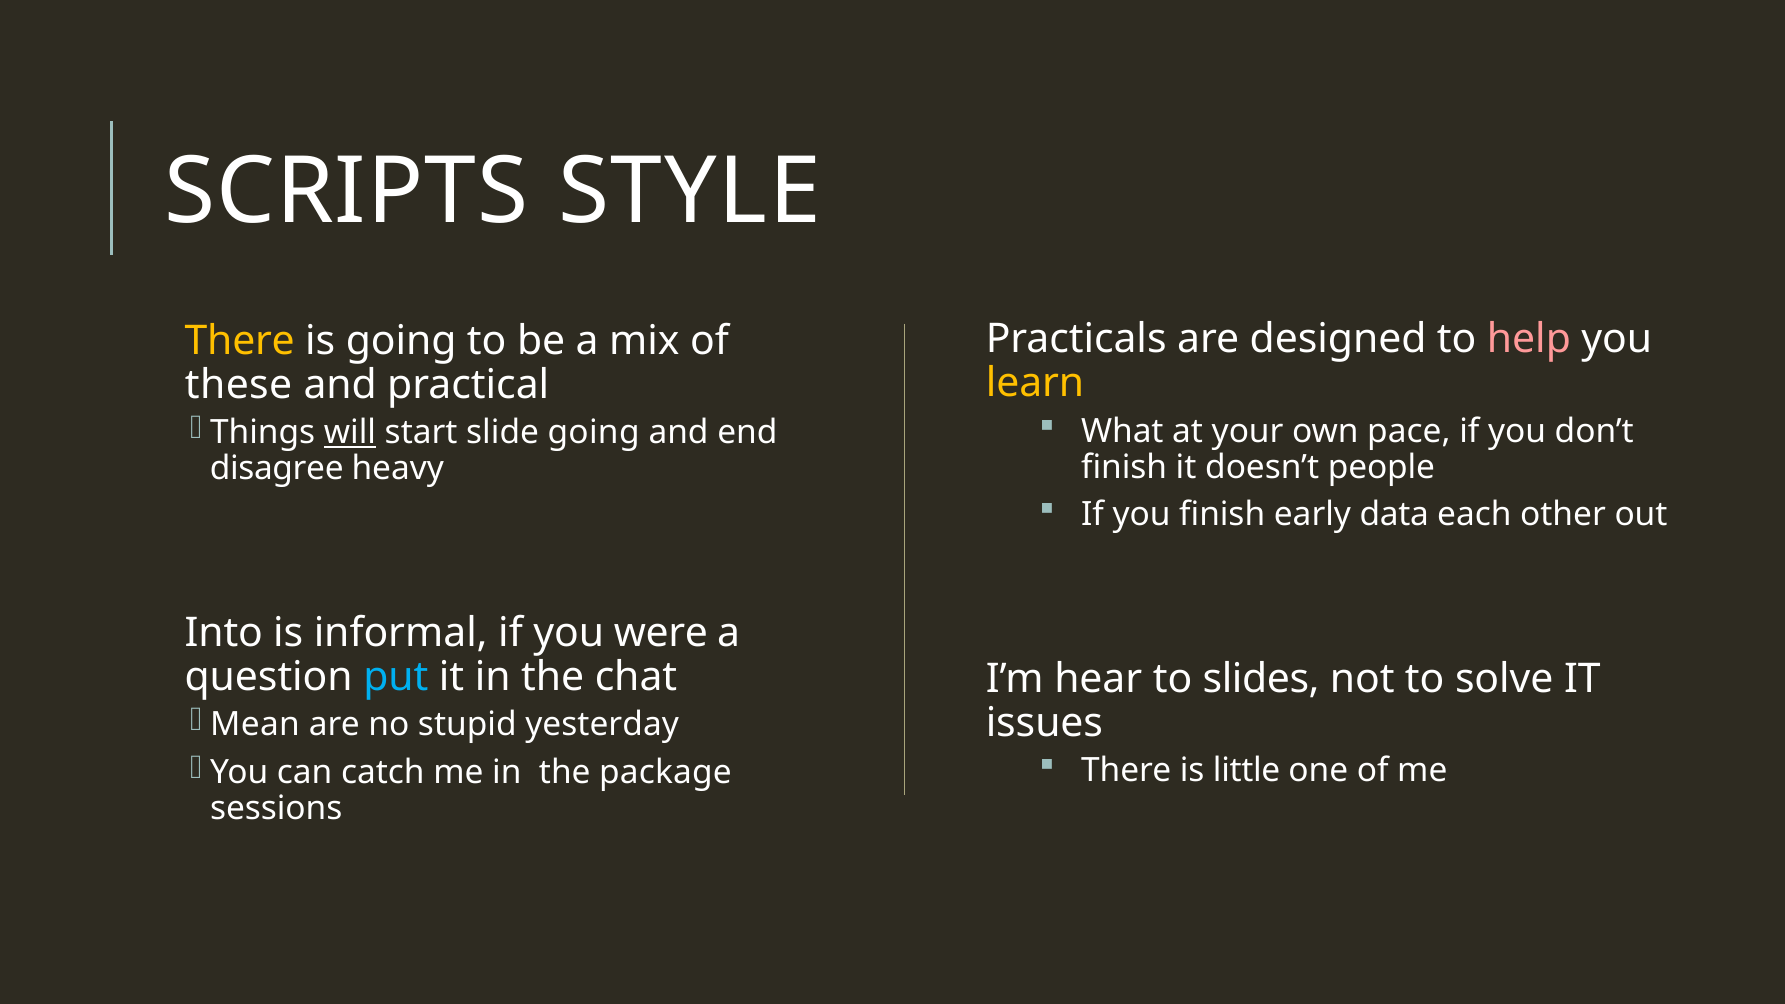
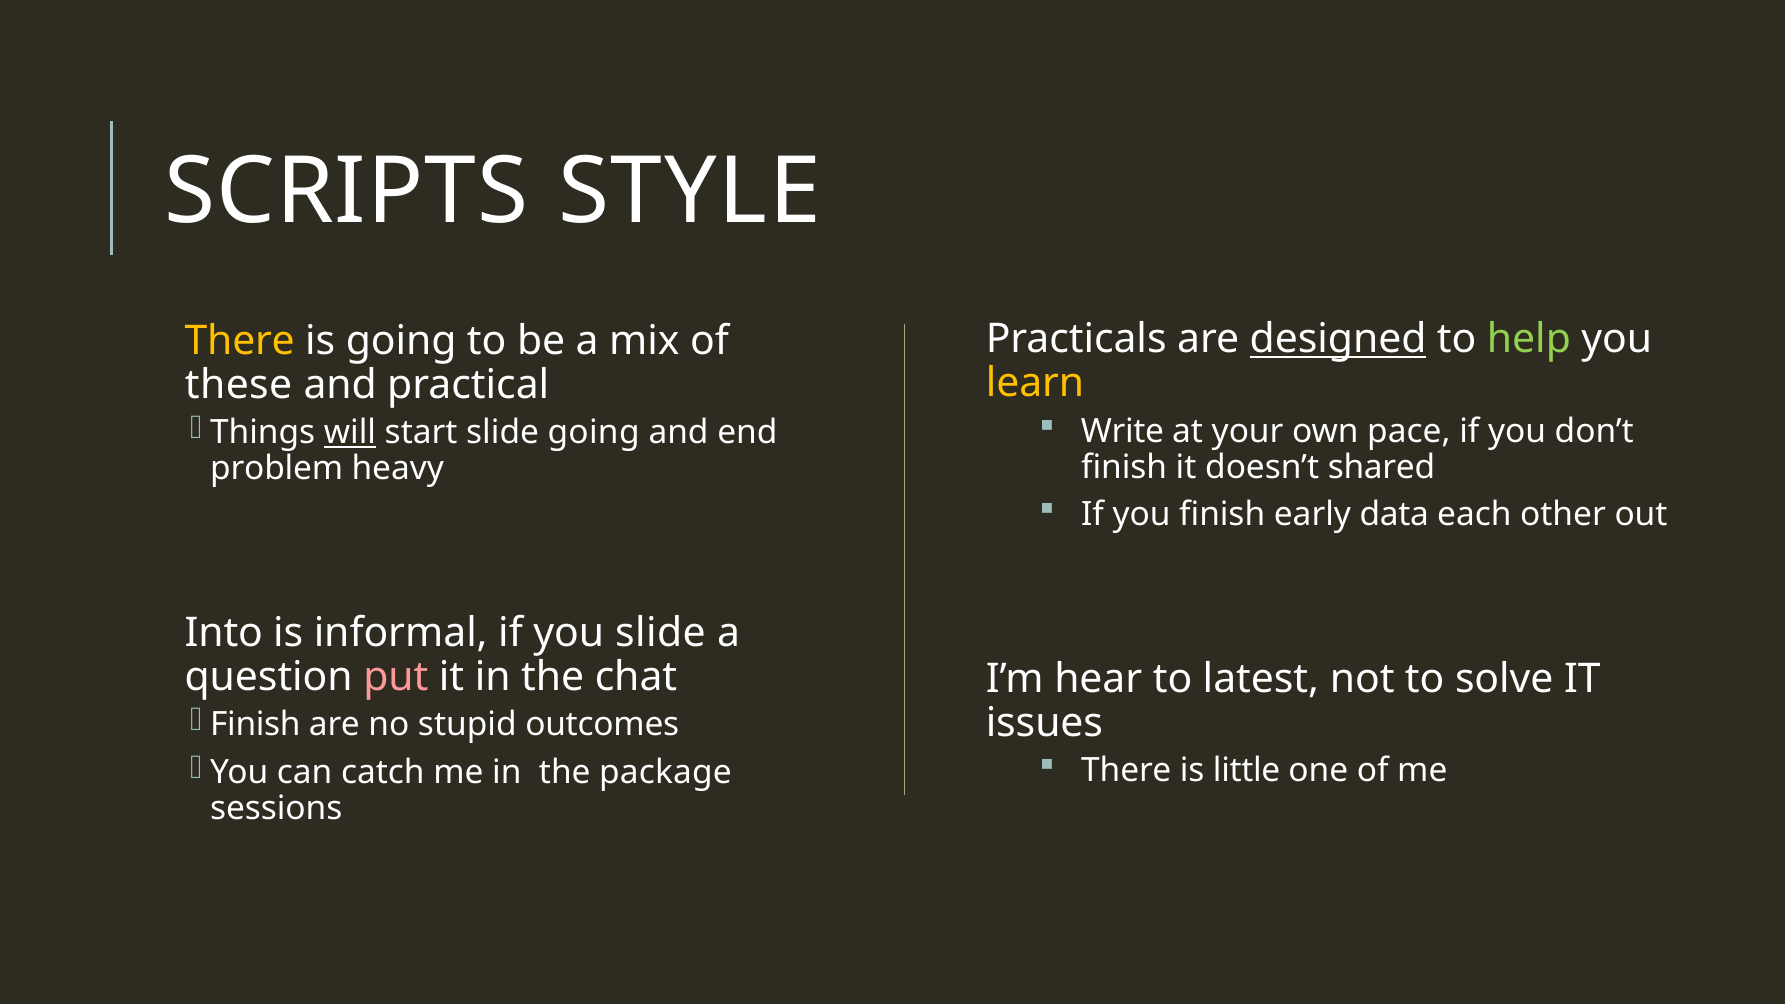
designed underline: none -> present
help colour: pink -> light green
What: What -> Write
people: people -> shared
disagree: disagree -> problem
you were: were -> slide
put colour: light blue -> pink
slides: slides -> latest
Mean at (255, 725): Mean -> Finish
yesterday: yesterday -> outcomes
